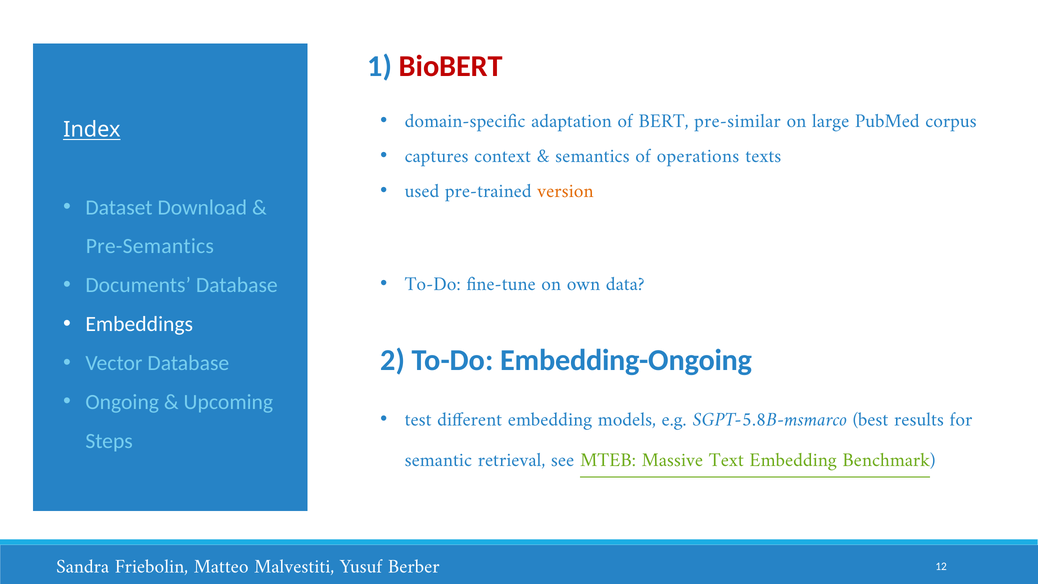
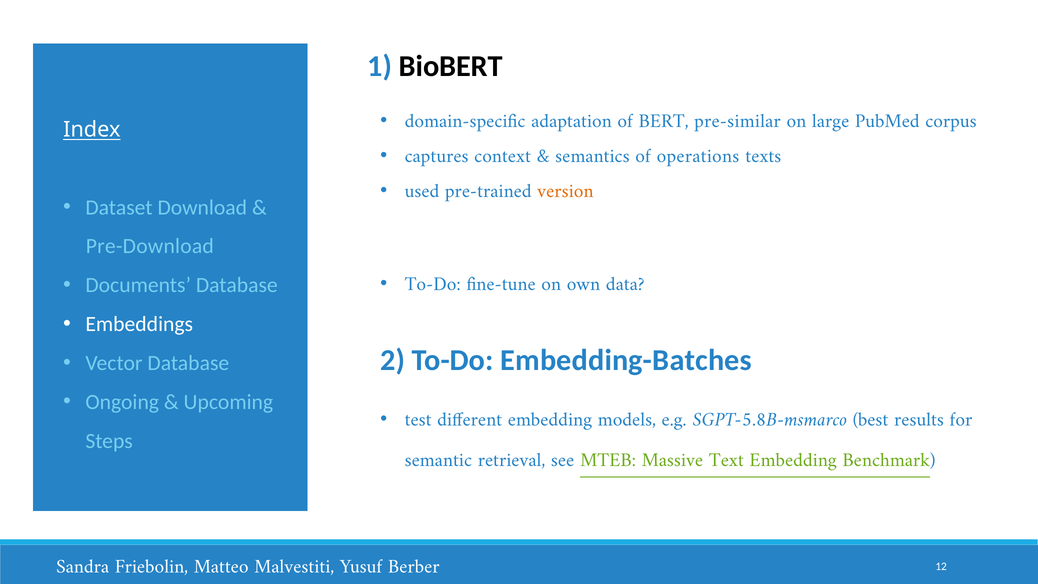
BioBERT colour: red -> black
Pre-Semantics: Pre-Semantics -> Pre-Download
Embedding-Ongoing: Embedding-Ongoing -> Embedding-Batches
